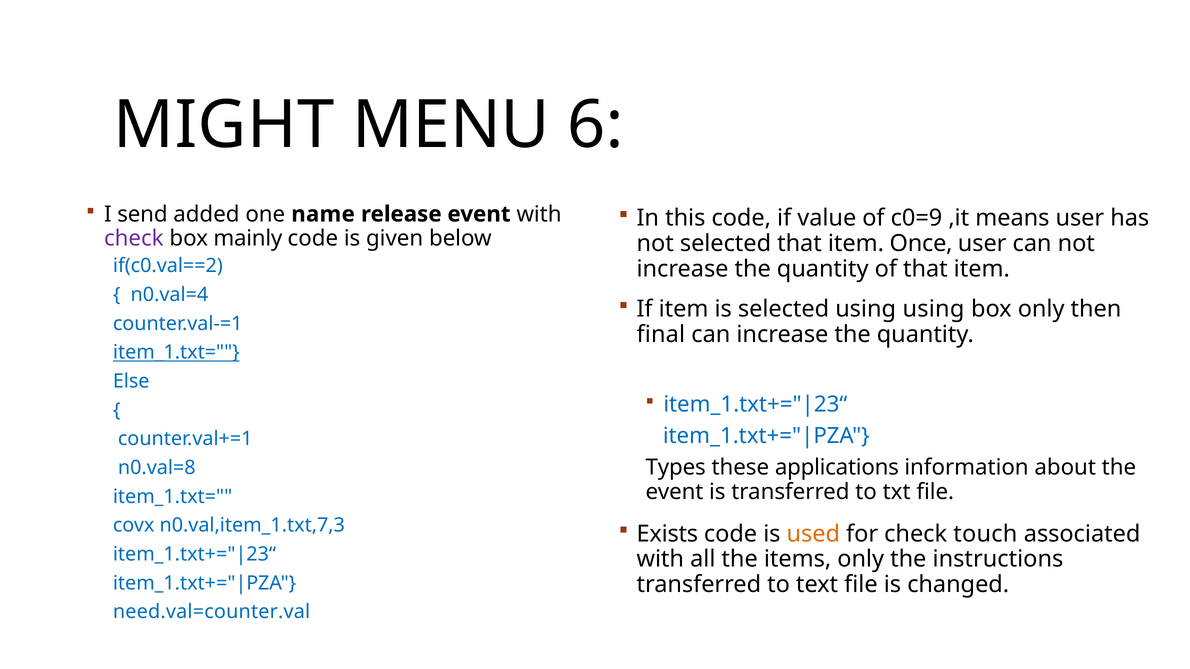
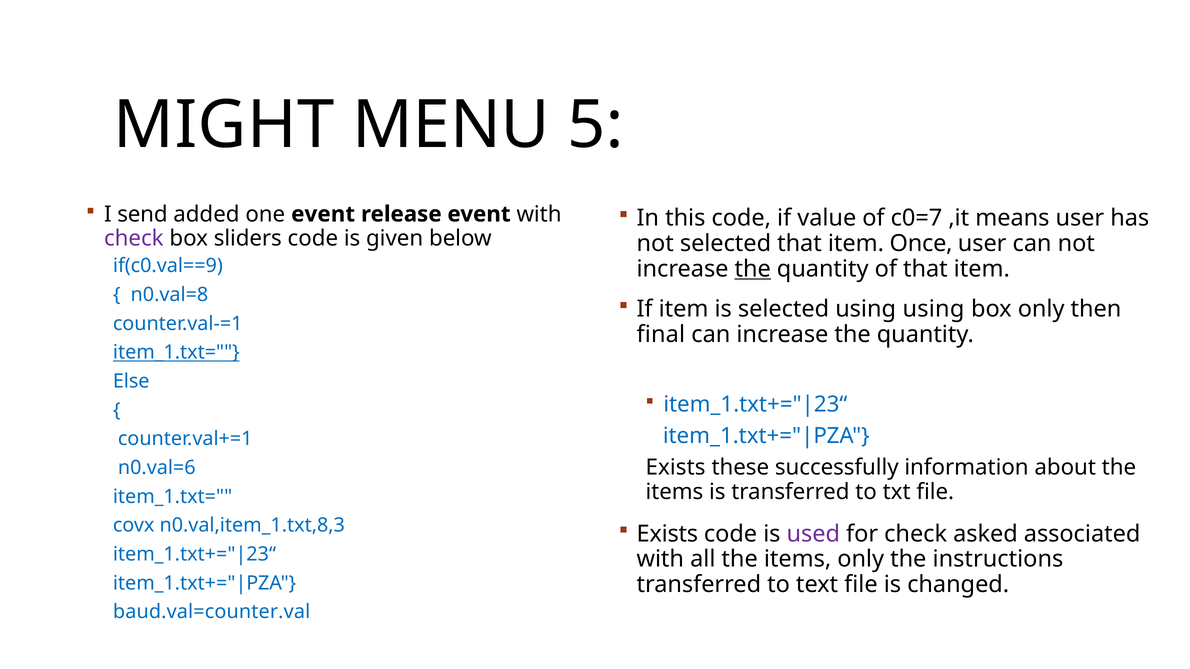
6: 6 -> 5
one name: name -> event
c0=9: c0=9 -> c0=7
mainly: mainly -> sliders
if(c0.val==2: if(c0.val==2 -> if(c0.val==9
the at (753, 269) underline: none -> present
n0.val=4: n0.val=4 -> n0.val=8
Types at (676, 468): Types -> Exists
applications: applications -> successfully
n0.val=8: n0.val=8 -> n0.val=6
event at (674, 492): event -> items
n0.val,item_1.txt,7,3: n0.val,item_1.txt,7,3 -> n0.val,item_1.txt,8,3
used colour: orange -> purple
touch: touch -> asked
need.val=counter.val: need.val=counter.val -> baud.val=counter.val
